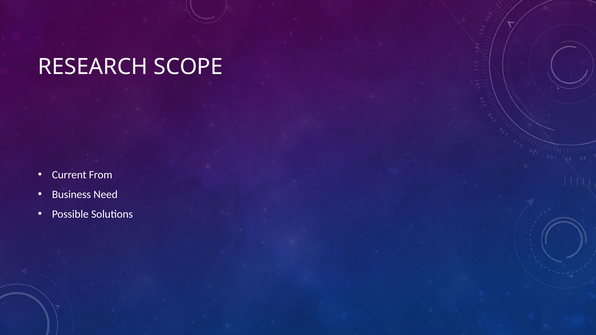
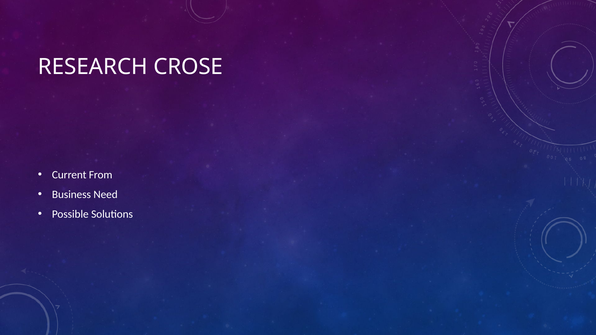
SCOPE: SCOPE -> CROSE
